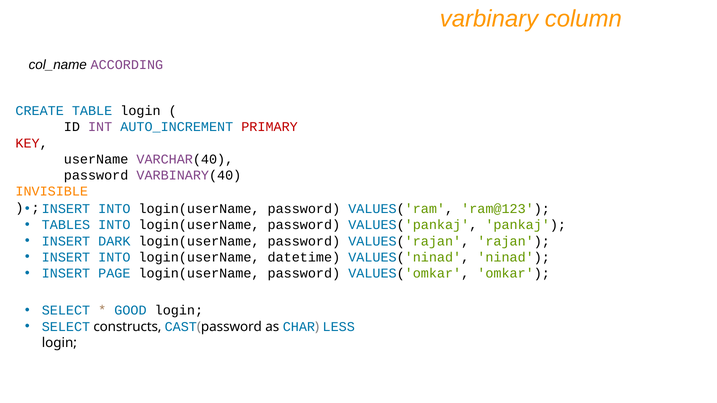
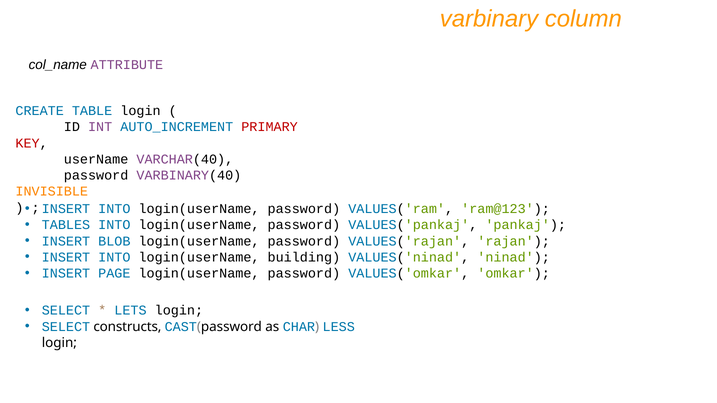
ACCORDING: ACCORDING -> ATTRIBUTE
DARK: DARK -> BLOB
datetime: datetime -> building
GOOD: GOOD -> LETS
